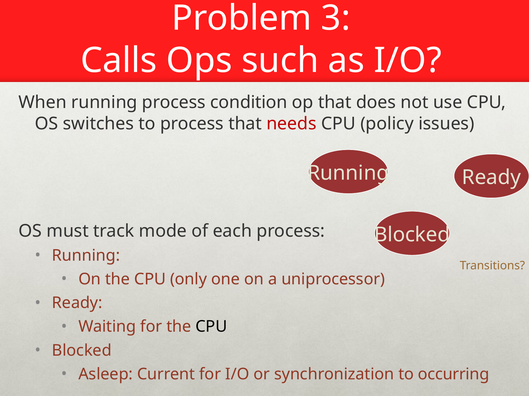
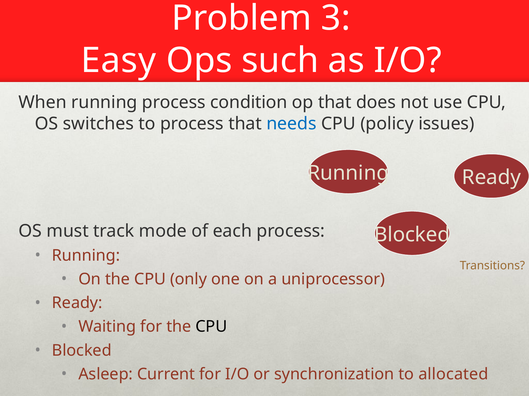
Calls: Calls -> Easy
needs colour: red -> blue
occurring: occurring -> allocated
